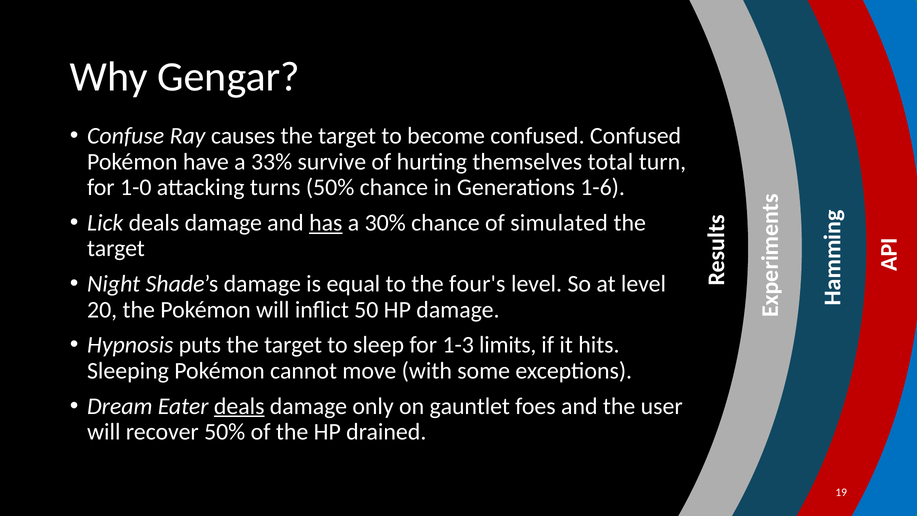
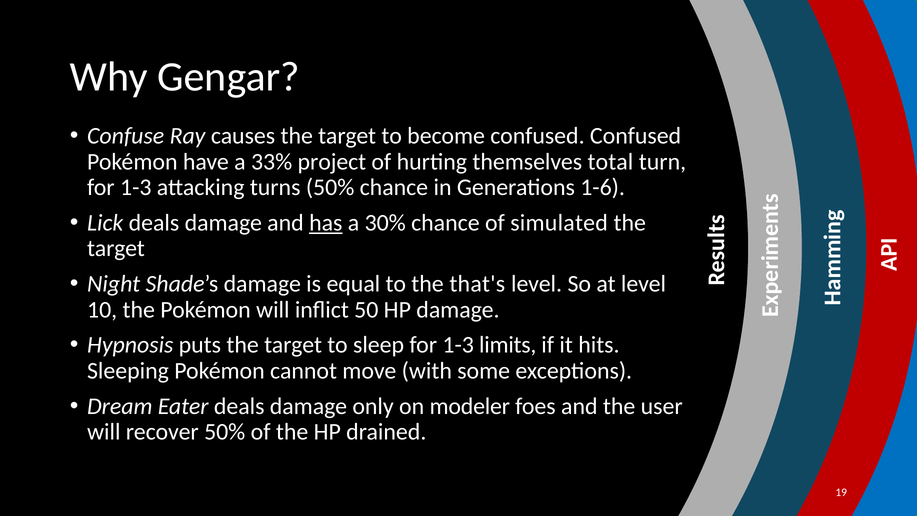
survive: survive -> project
1-0 at (136, 187): 1-0 -> 1-3
four's: four's -> that's
20: 20 -> 10
deals at (239, 406) underline: present -> none
gauntlet: gauntlet -> modeler
